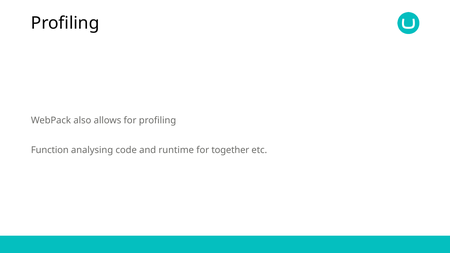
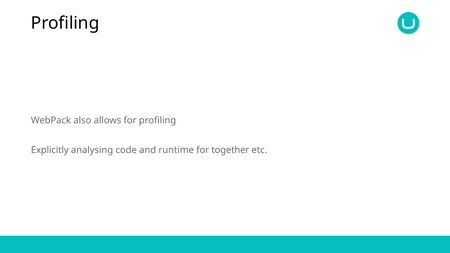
Function: Function -> Explicitly
